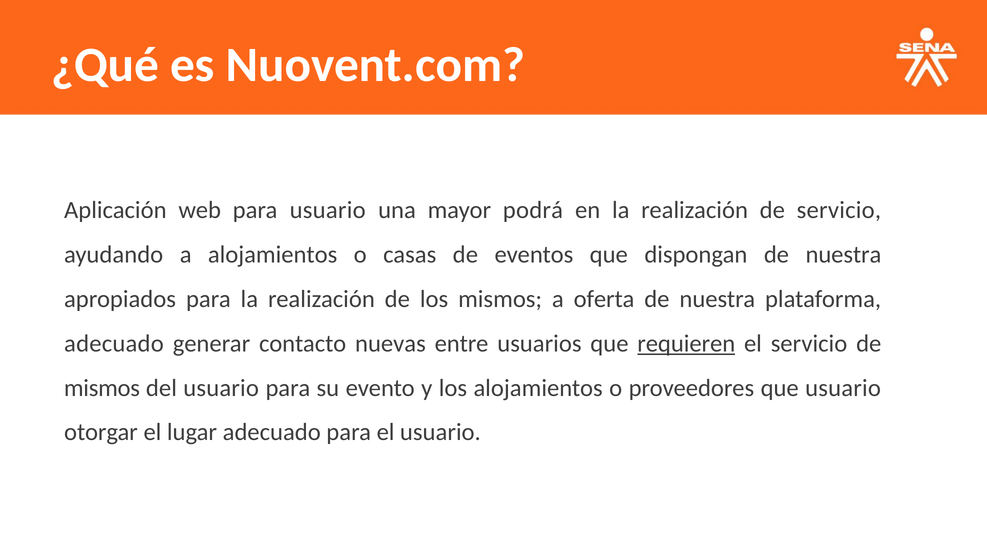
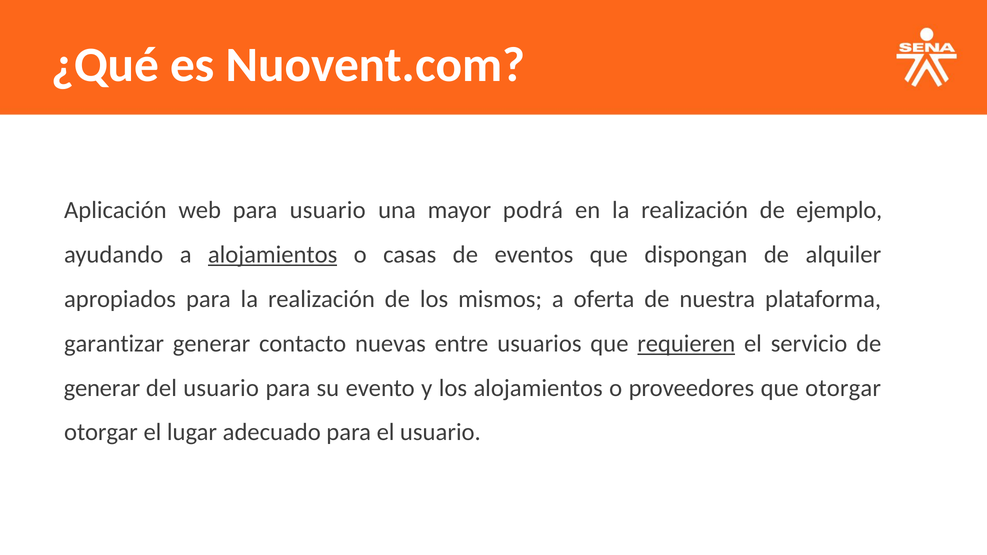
de servicio: servicio -> ejemplo
alojamientos at (273, 255) underline: none -> present
dispongan de nuestra: nuestra -> alquiler
adecuado at (114, 344): adecuado -> garantizar
mismos at (102, 388): mismos -> generar
que usuario: usuario -> otorgar
